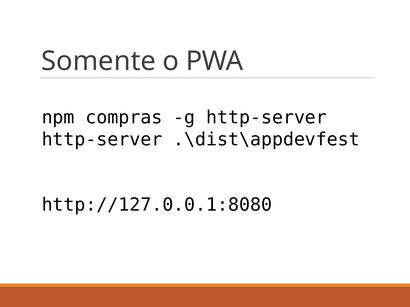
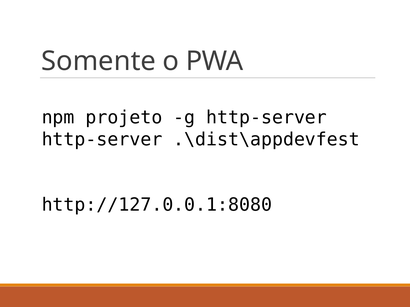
compras: compras -> projeto
